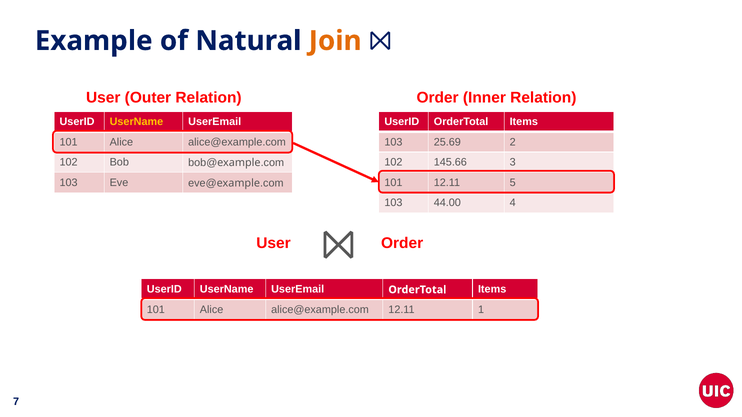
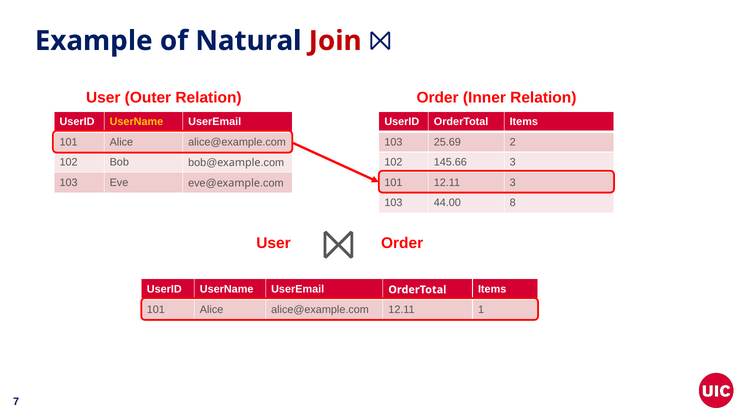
Join colour: orange -> red
12.11 5: 5 -> 3
4: 4 -> 8
